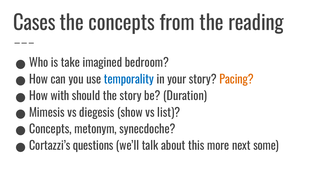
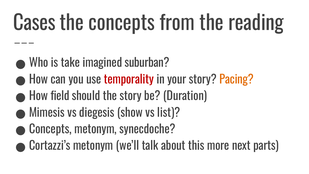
bedroom: bedroom -> suburban
temporality colour: blue -> red
with: with -> field
Cortazzi’s questions: questions -> metonym
some: some -> parts
